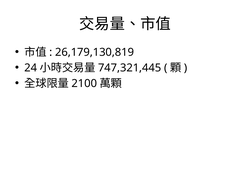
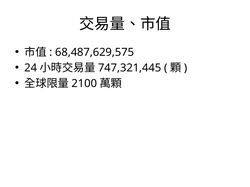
26,179,130,819: 26,179,130,819 -> 68,487,629,575
